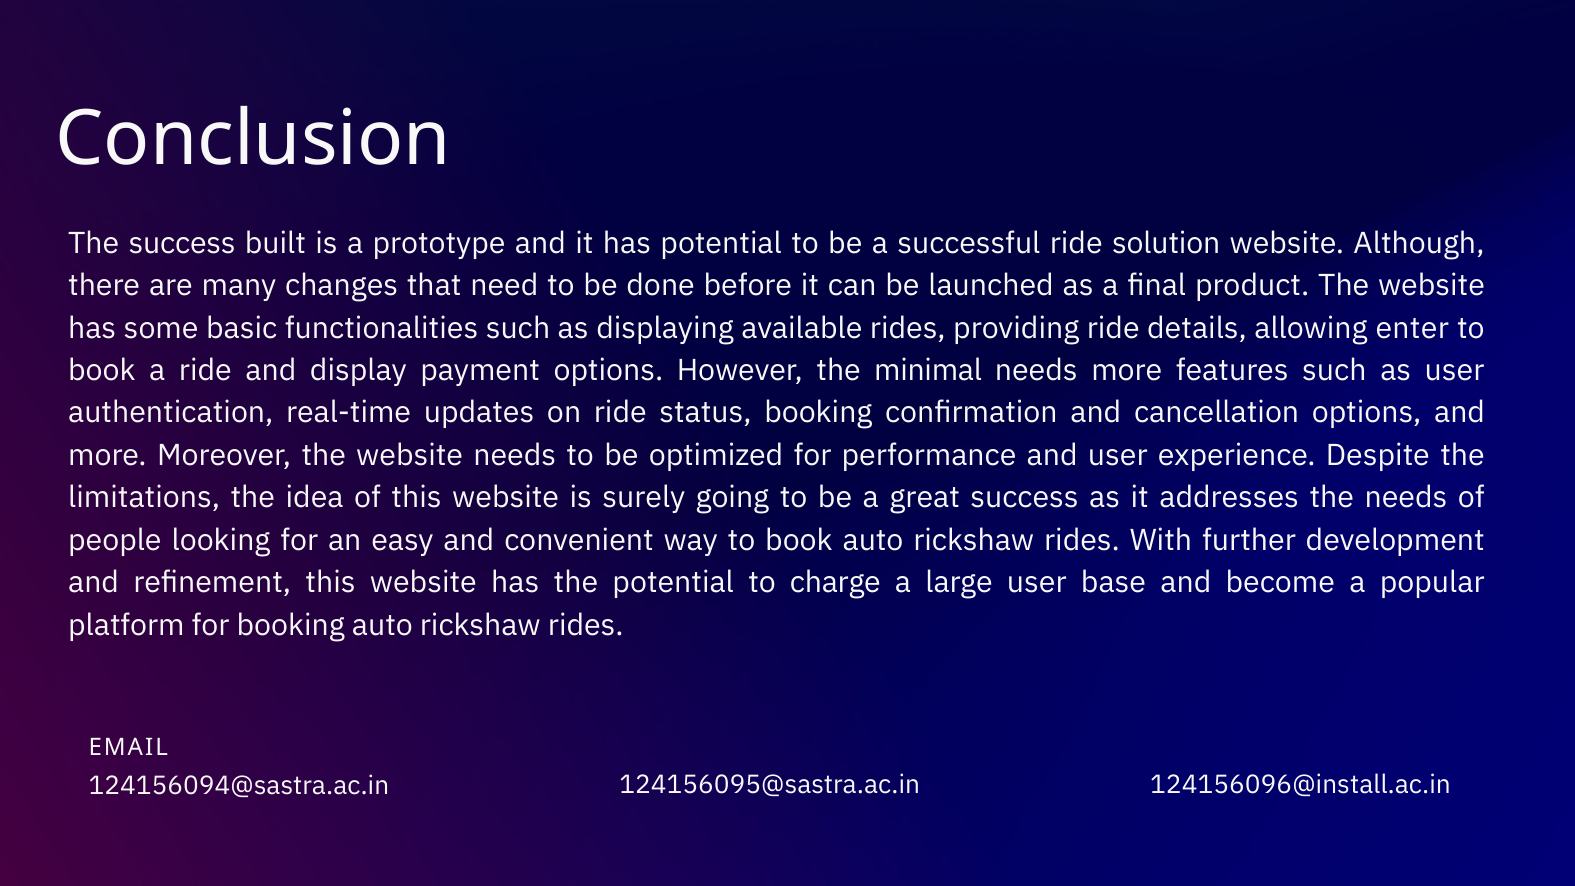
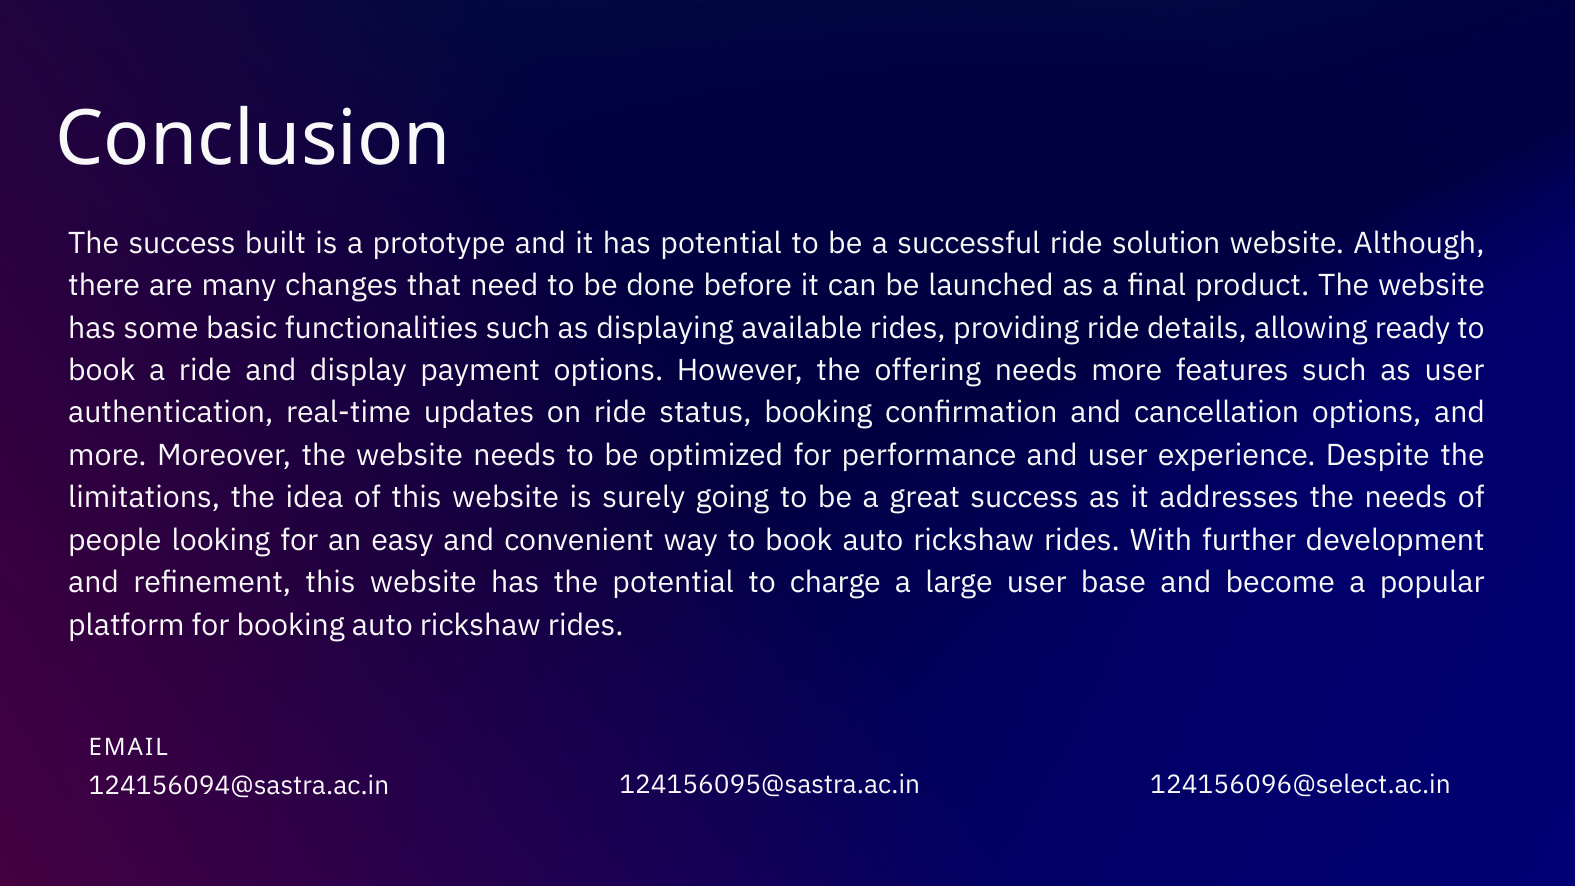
enter: enter -> ready
minimal: minimal -> offering
124156096@install.ac.in: 124156096@install.ac.in -> 124156096@select.ac.in
